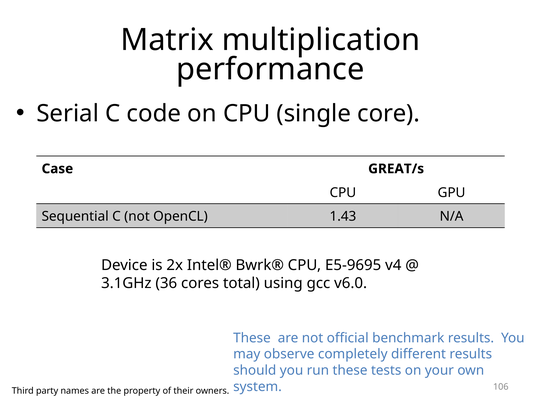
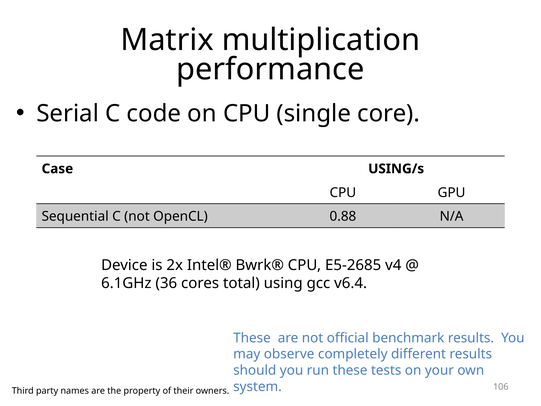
GREAT/s: GREAT/s -> USING/s
1.43: 1.43 -> 0.88
E5-9695: E5-9695 -> E5-2685
3.1GHz: 3.1GHz -> 6.1GHz
v6.0: v6.0 -> v6.4
